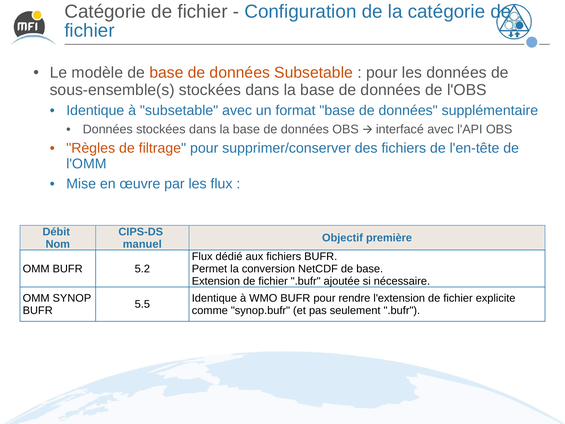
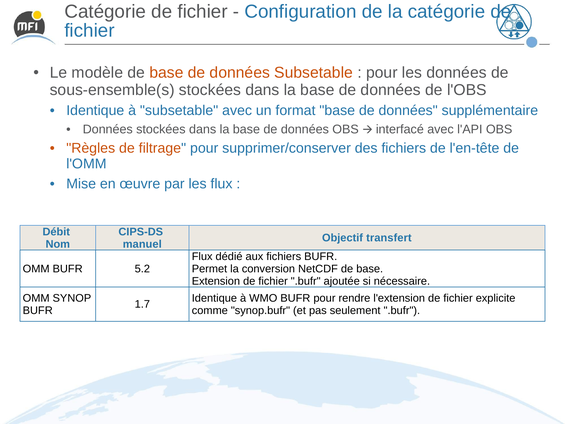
première: première -> transfert
5.5: 5.5 -> 1.7
